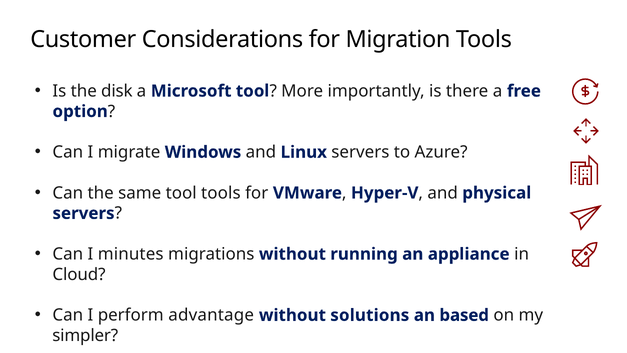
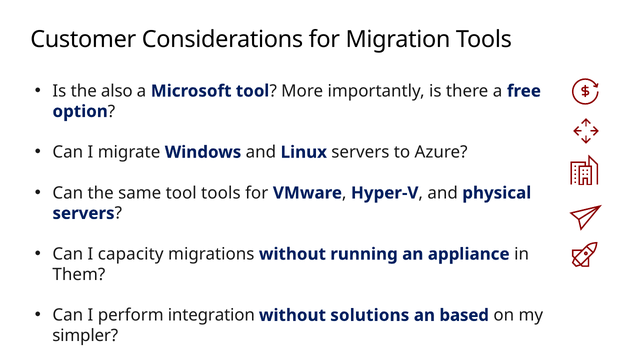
disk: disk -> also
minutes: minutes -> capacity
Cloud: Cloud -> Them
advantage: advantage -> integration
